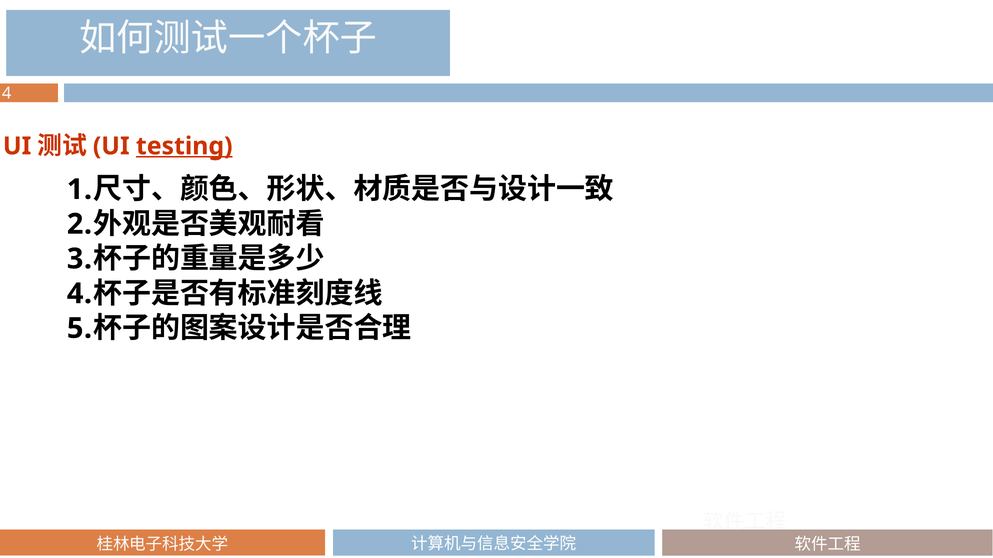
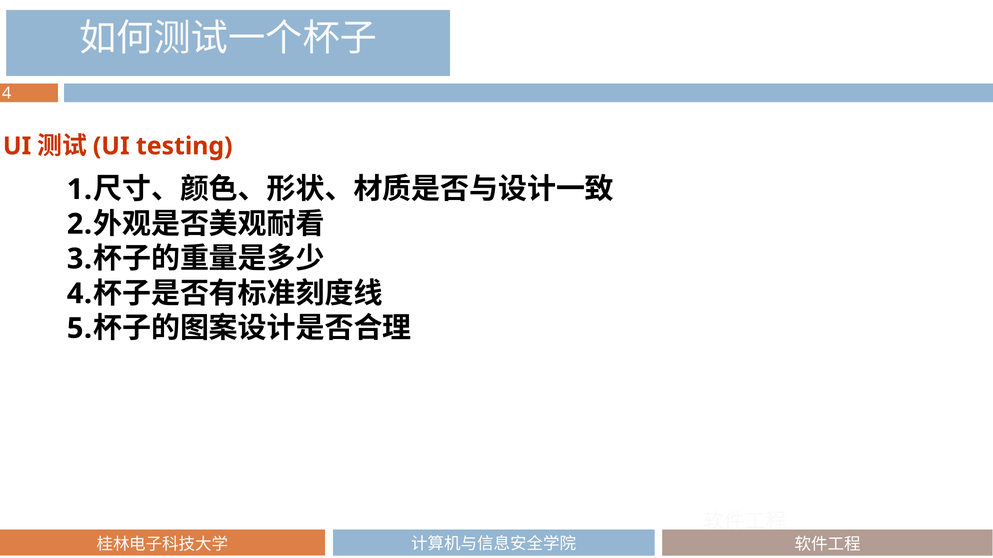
testing underline: present -> none
